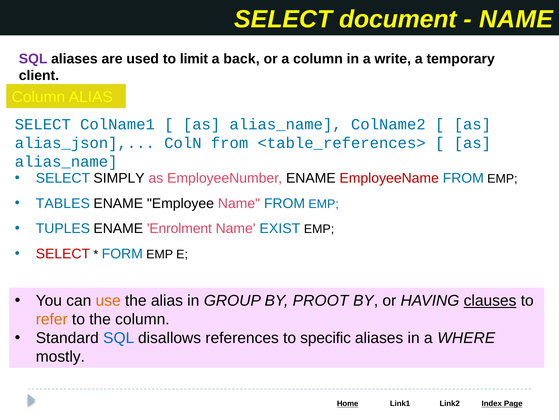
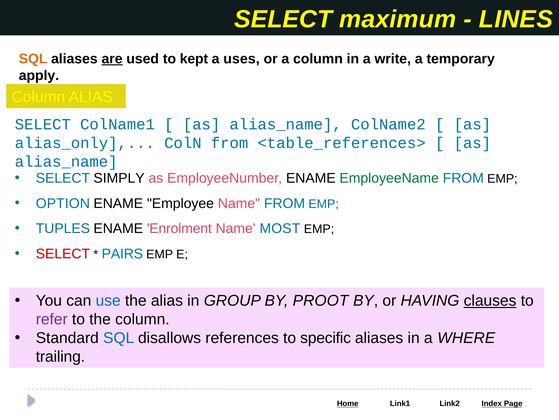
document: document -> maximum
NAME at (516, 19): NAME -> LINES
SQL at (33, 59) colour: purple -> orange
are underline: none -> present
limit: limit -> kept
back: back -> uses
client: client -> apply
alias_json: alias_json -> alias_only
EmployeeName colour: red -> green
TABLES: TABLES -> OPTION
EXIST: EXIST -> MOST
FORM: FORM -> PAIRS
use colour: orange -> blue
refer colour: orange -> purple
mostly: mostly -> trailing
